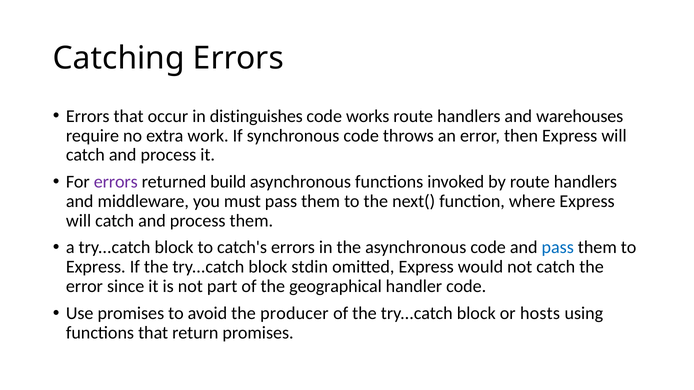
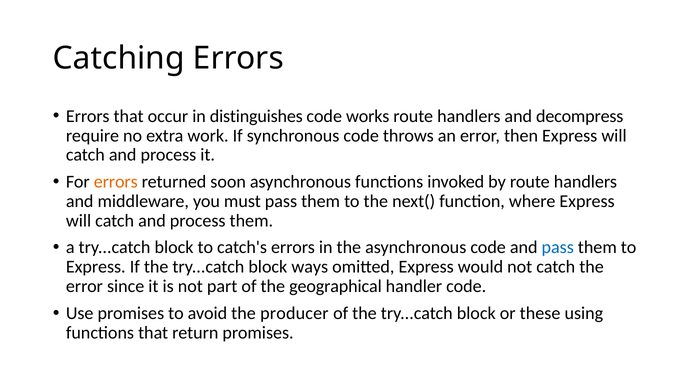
warehouses: warehouses -> decompress
errors at (116, 182) colour: purple -> orange
build: build -> soon
stdin: stdin -> ways
hosts: hosts -> these
